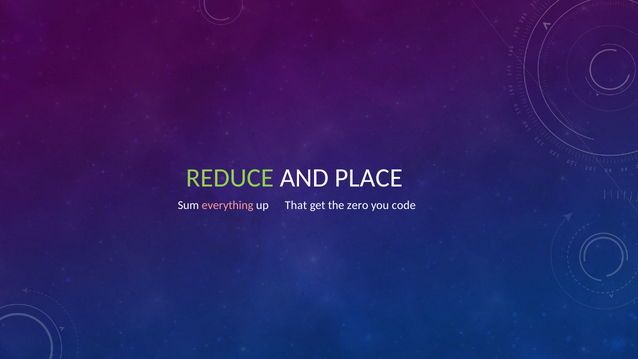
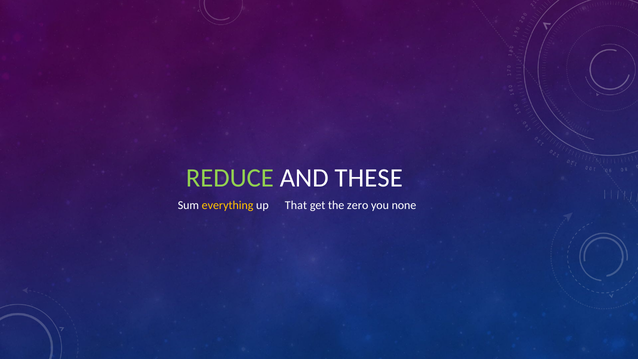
PLACE: PLACE -> THESE
everything colour: pink -> yellow
code: code -> none
